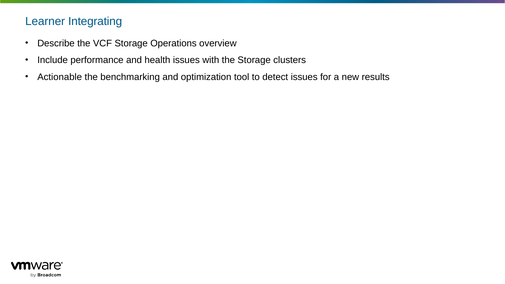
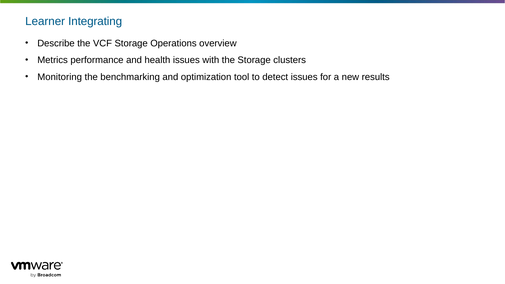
Include: Include -> Metrics
Actionable: Actionable -> Monitoring
